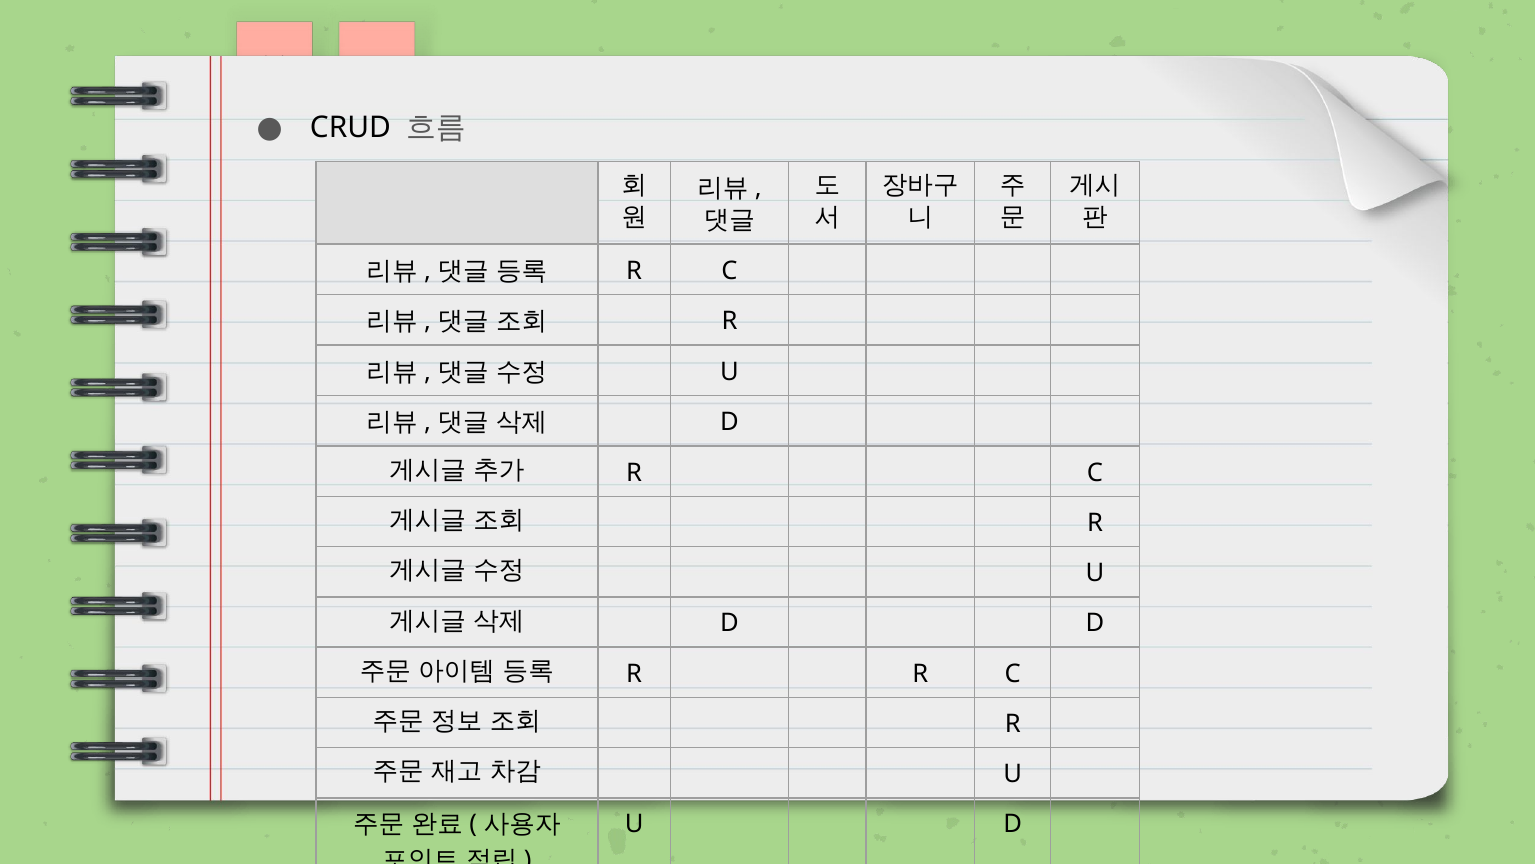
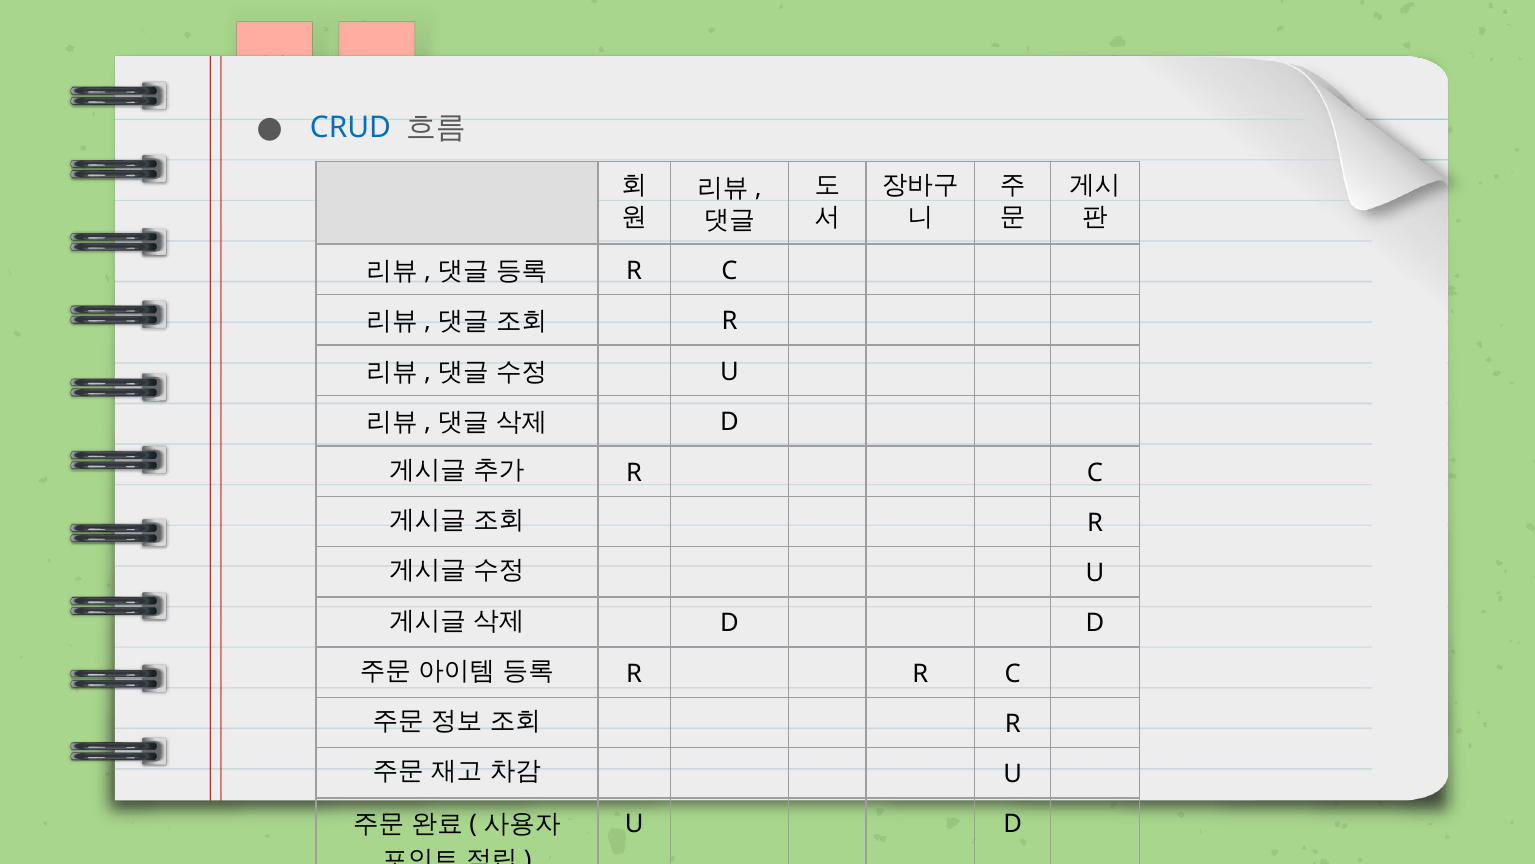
CRUD colour: black -> blue
